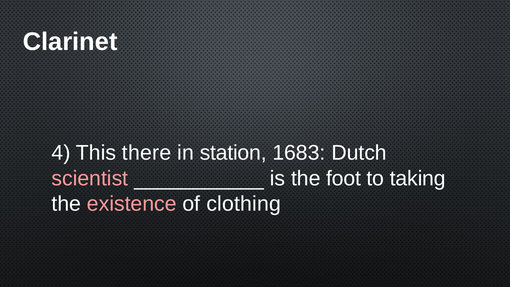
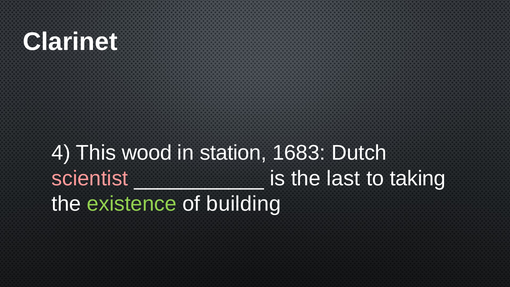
there: there -> wood
foot: foot -> last
existence colour: pink -> light green
clothing: clothing -> building
